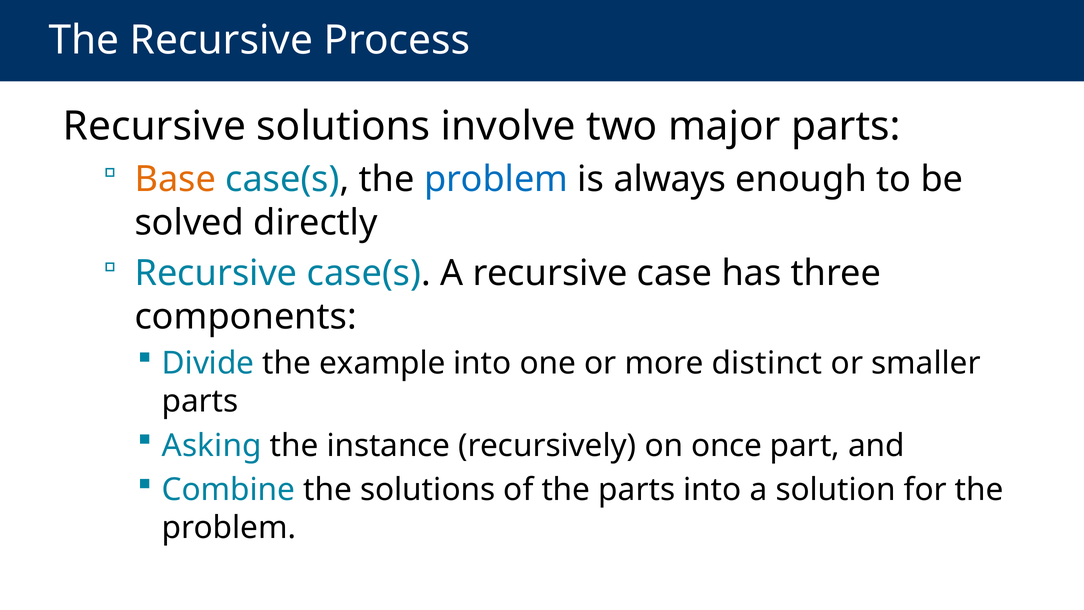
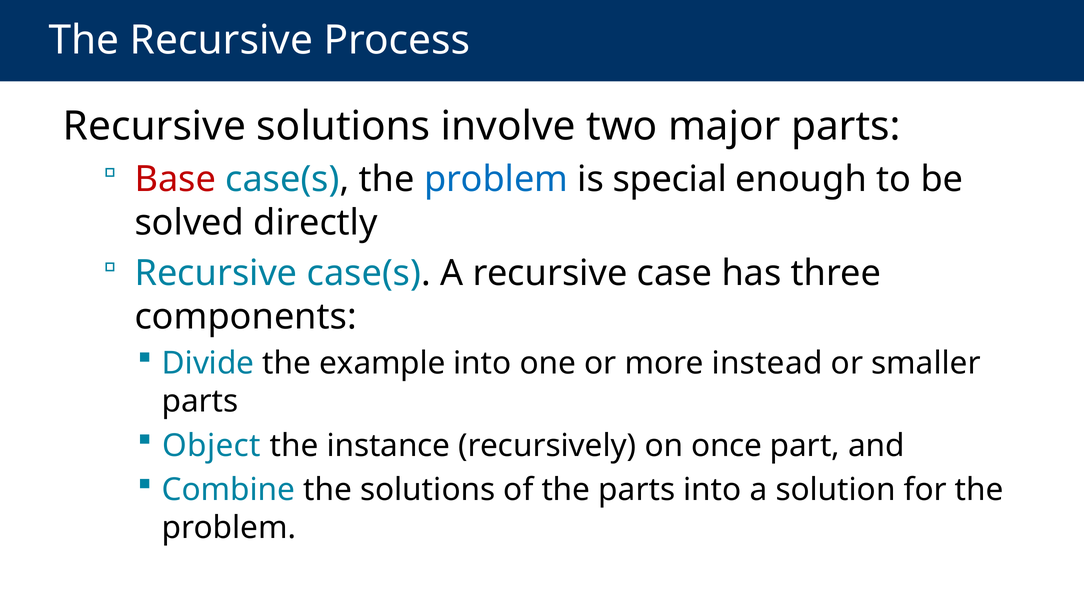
Base colour: orange -> red
always: always -> special
distinct: distinct -> instead
Asking: Asking -> Object
